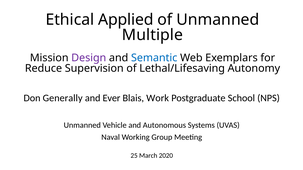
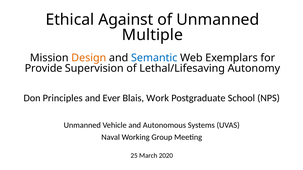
Applied: Applied -> Against
Design colour: purple -> orange
Reduce: Reduce -> Provide
Generally: Generally -> Principles
